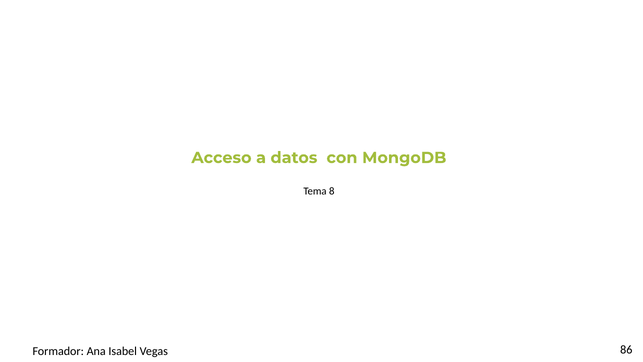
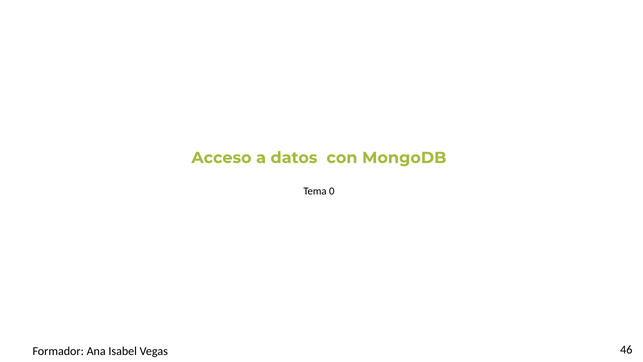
8: 8 -> 0
86: 86 -> 46
